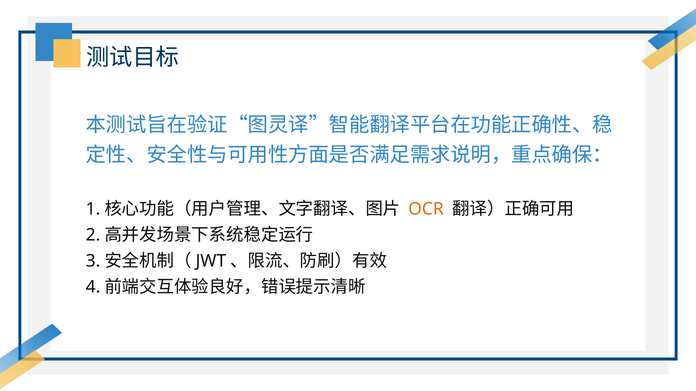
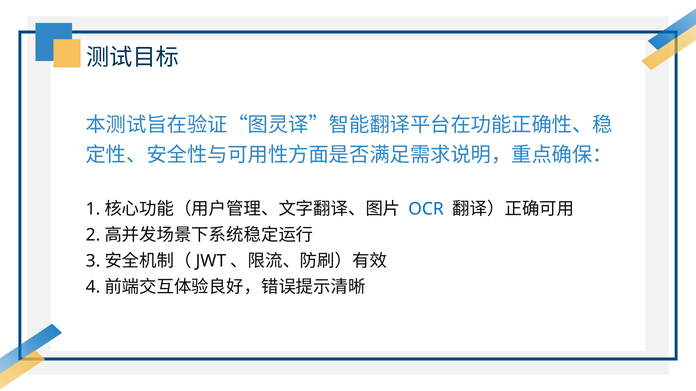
OCR colour: orange -> blue
